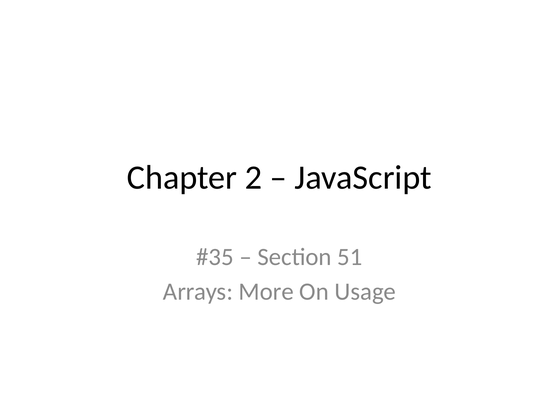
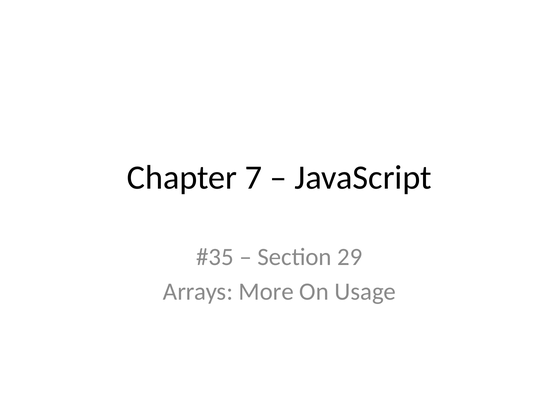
2: 2 -> 7
51: 51 -> 29
